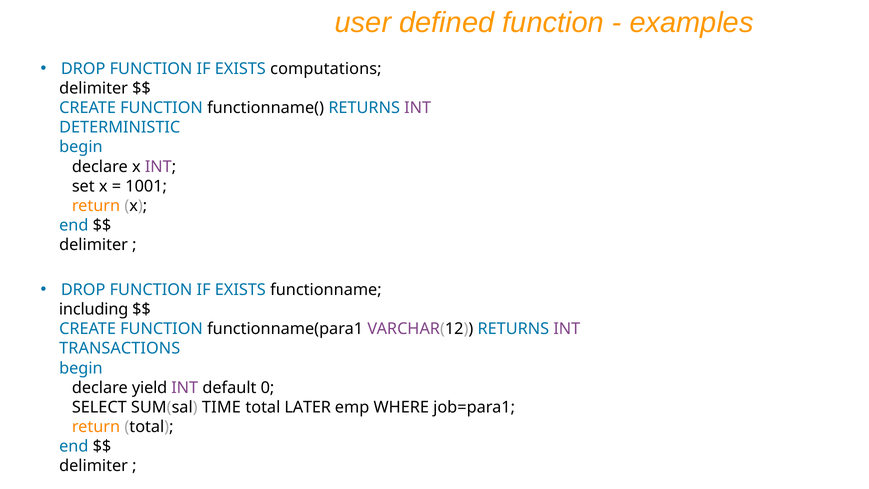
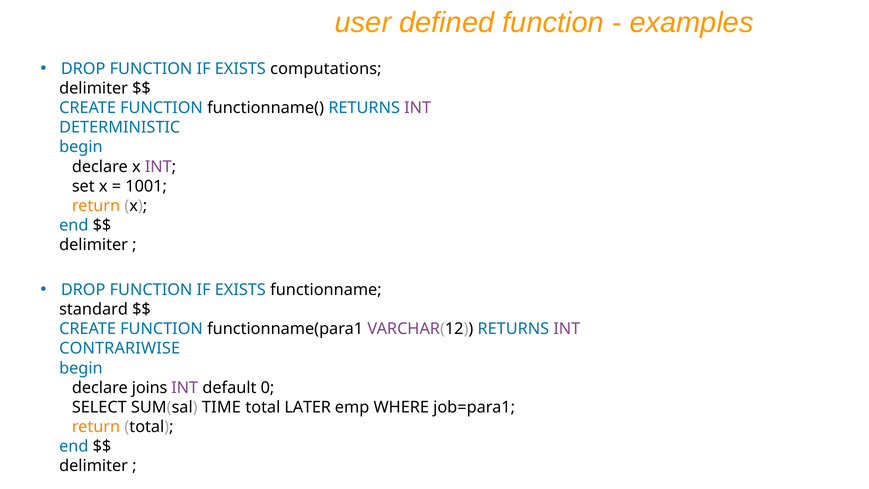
including: including -> standard
TRANSACTIONS: TRANSACTIONS -> CONTRARIWISE
yield: yield -> joins
